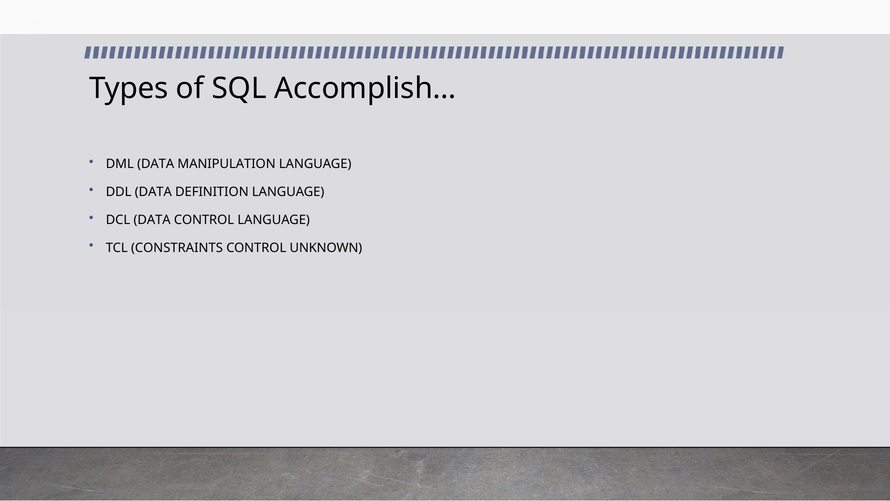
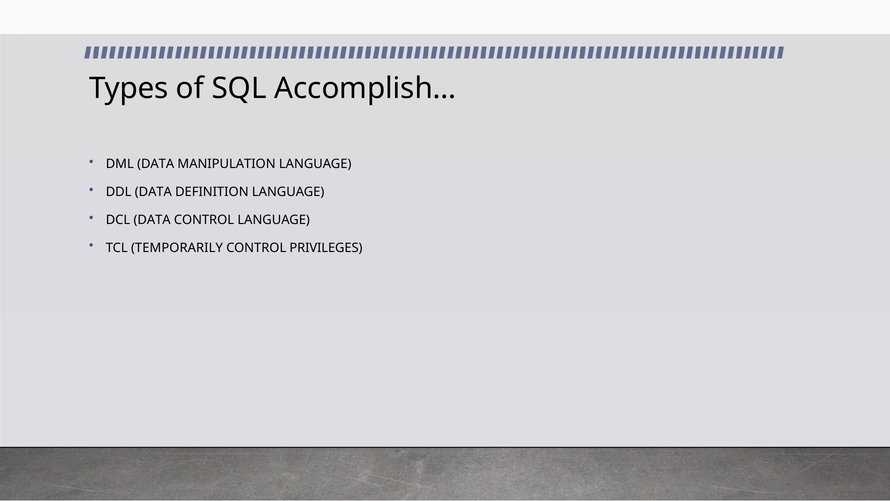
CONSTRAINTS: CONSTRAINTS -> TEMPORARILY
UNKNOWN: UNKNOWN -> PRIVILEGES
